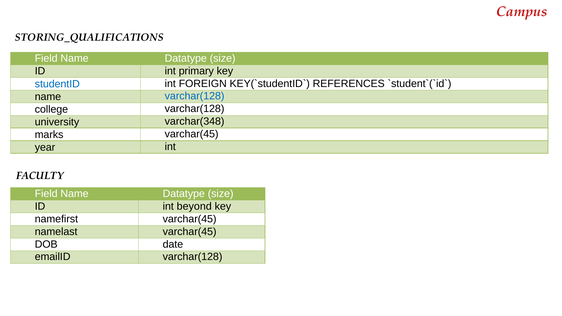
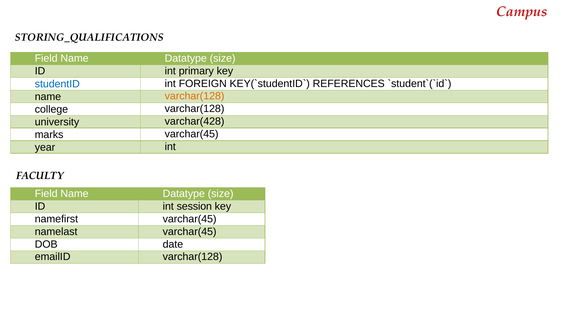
varchar(128 at (195, 96) colour: blue -> orange
varchar(348: varchar(348 -> varchar(428
beyond: beyond -> session
